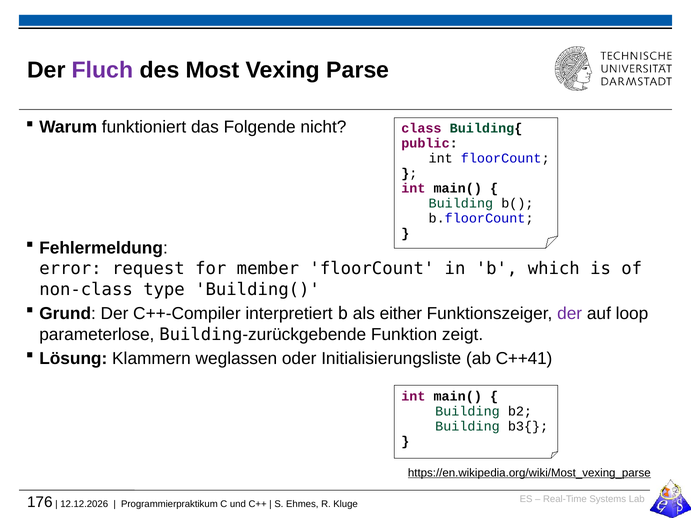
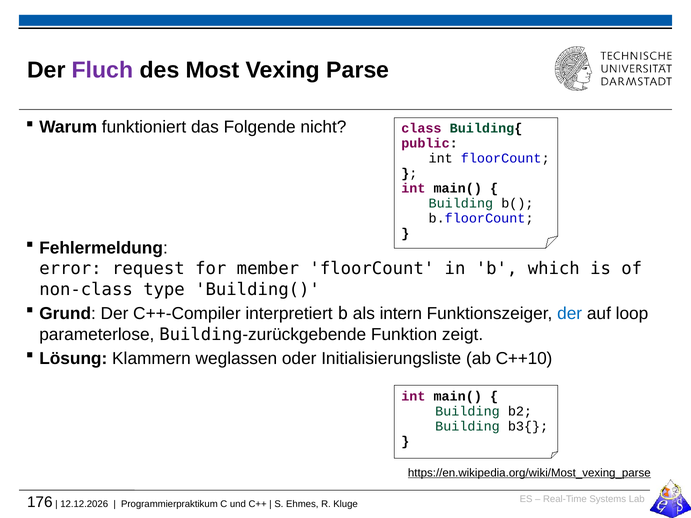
either: either -> intern
der at (570, 314) colour: purple -> blue
C++41: C++41 -> C++10
